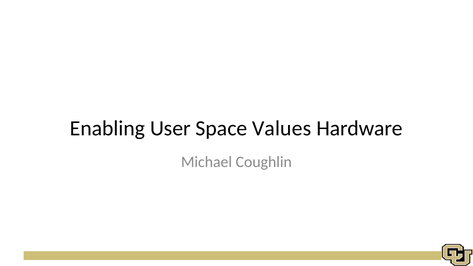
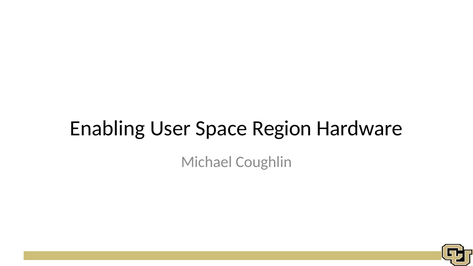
Values: Values -> Region
